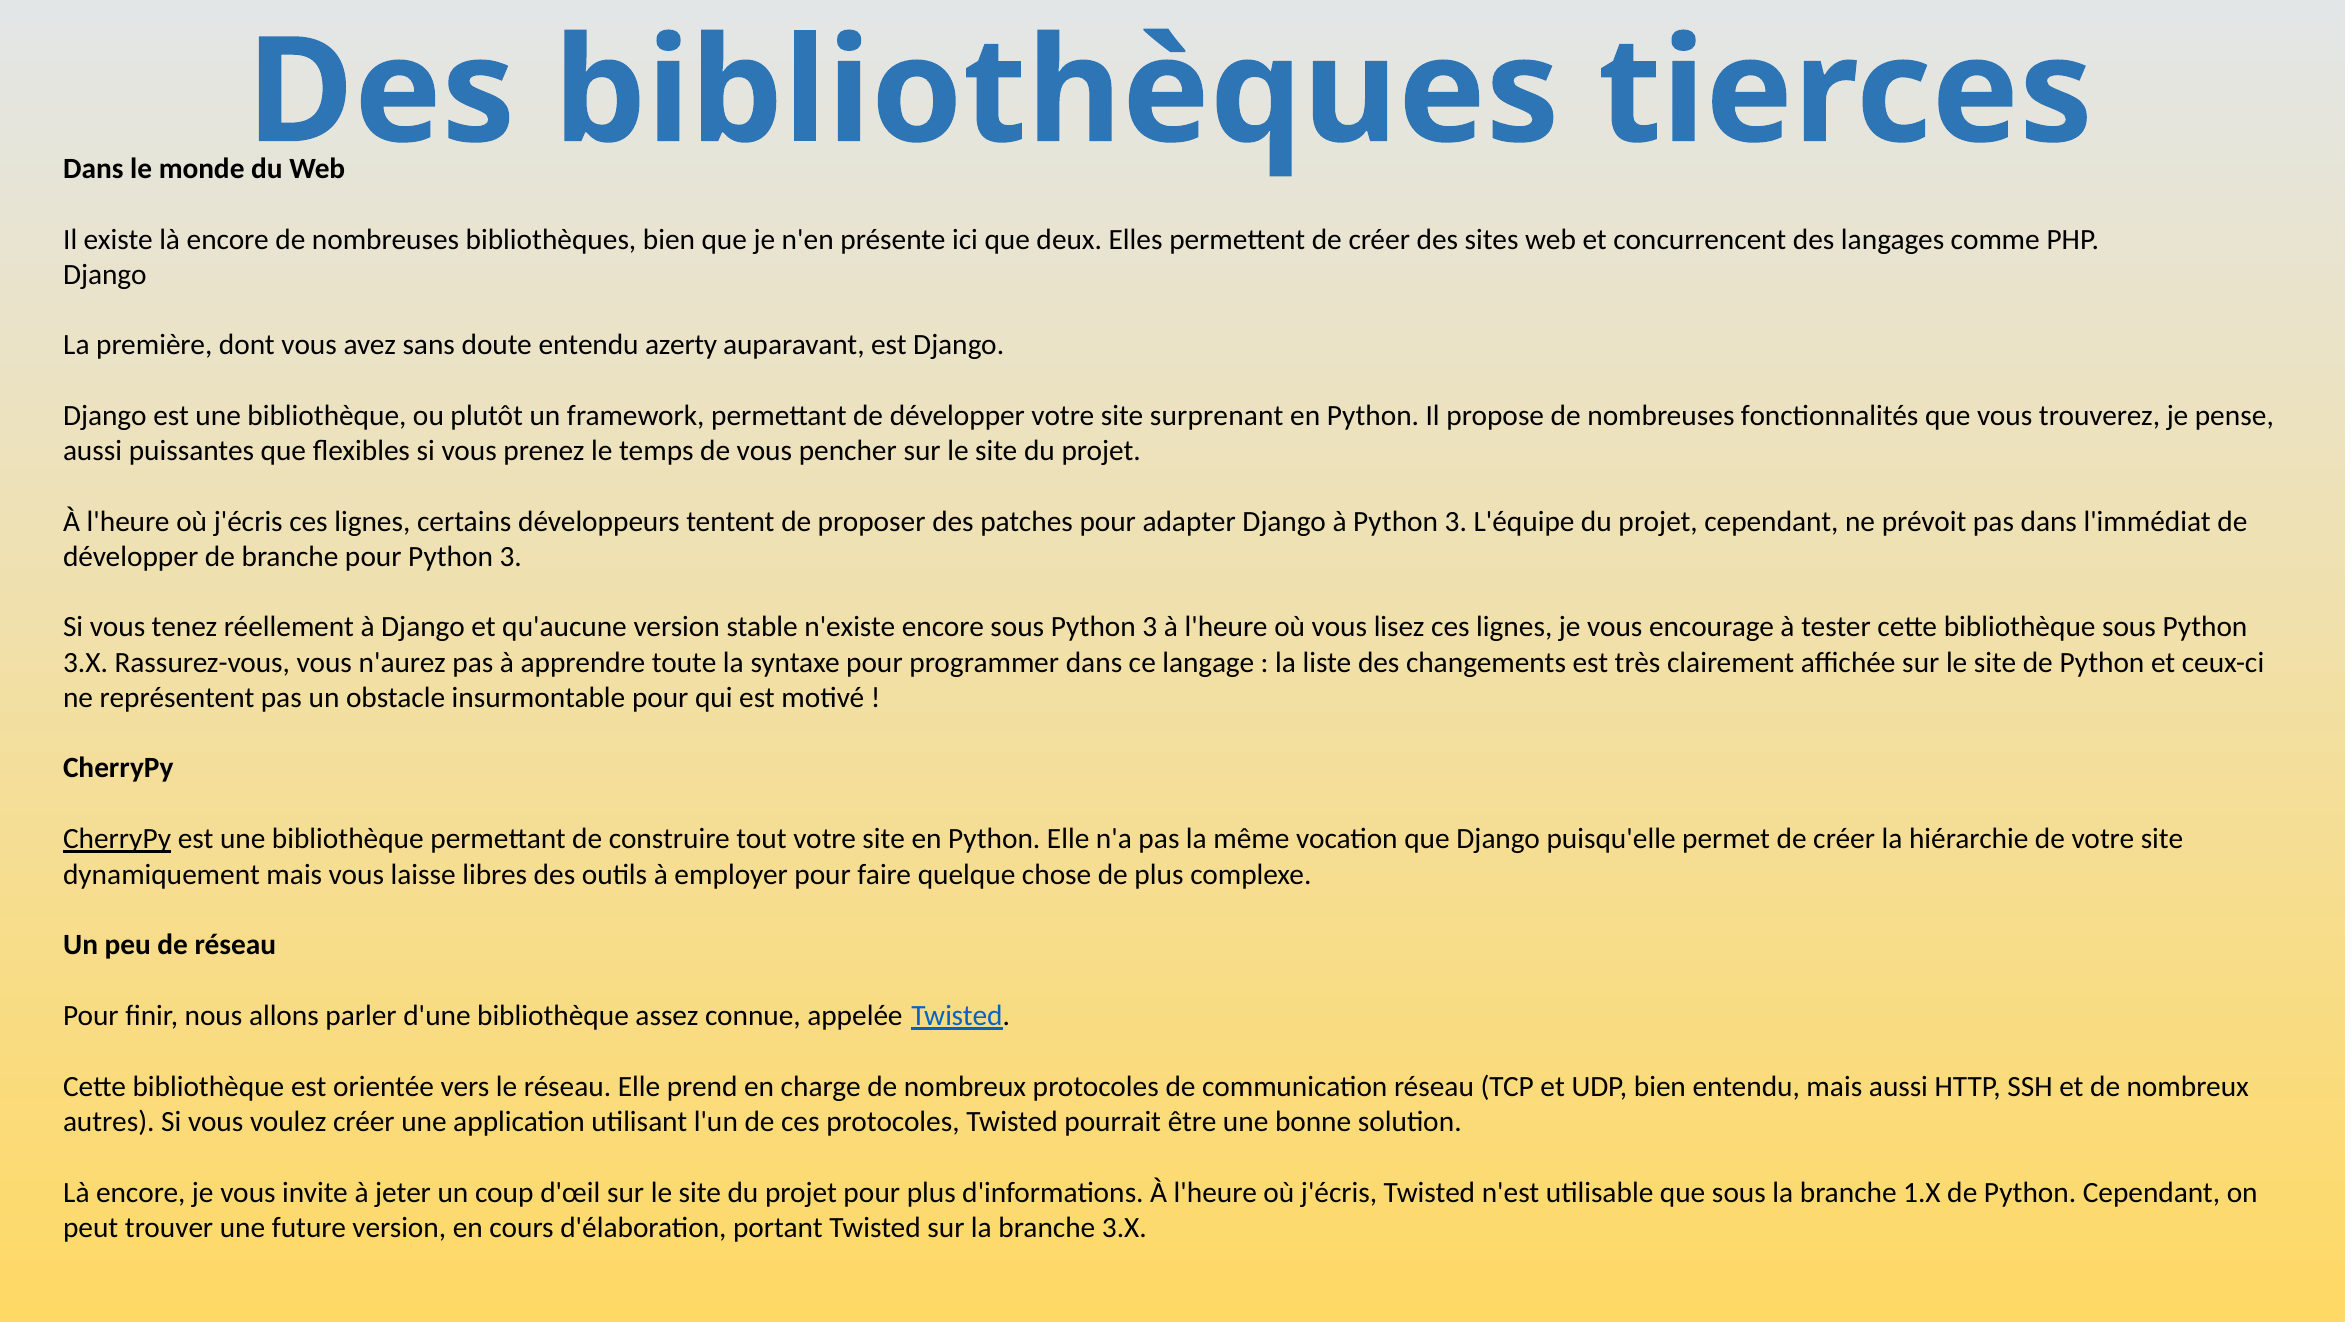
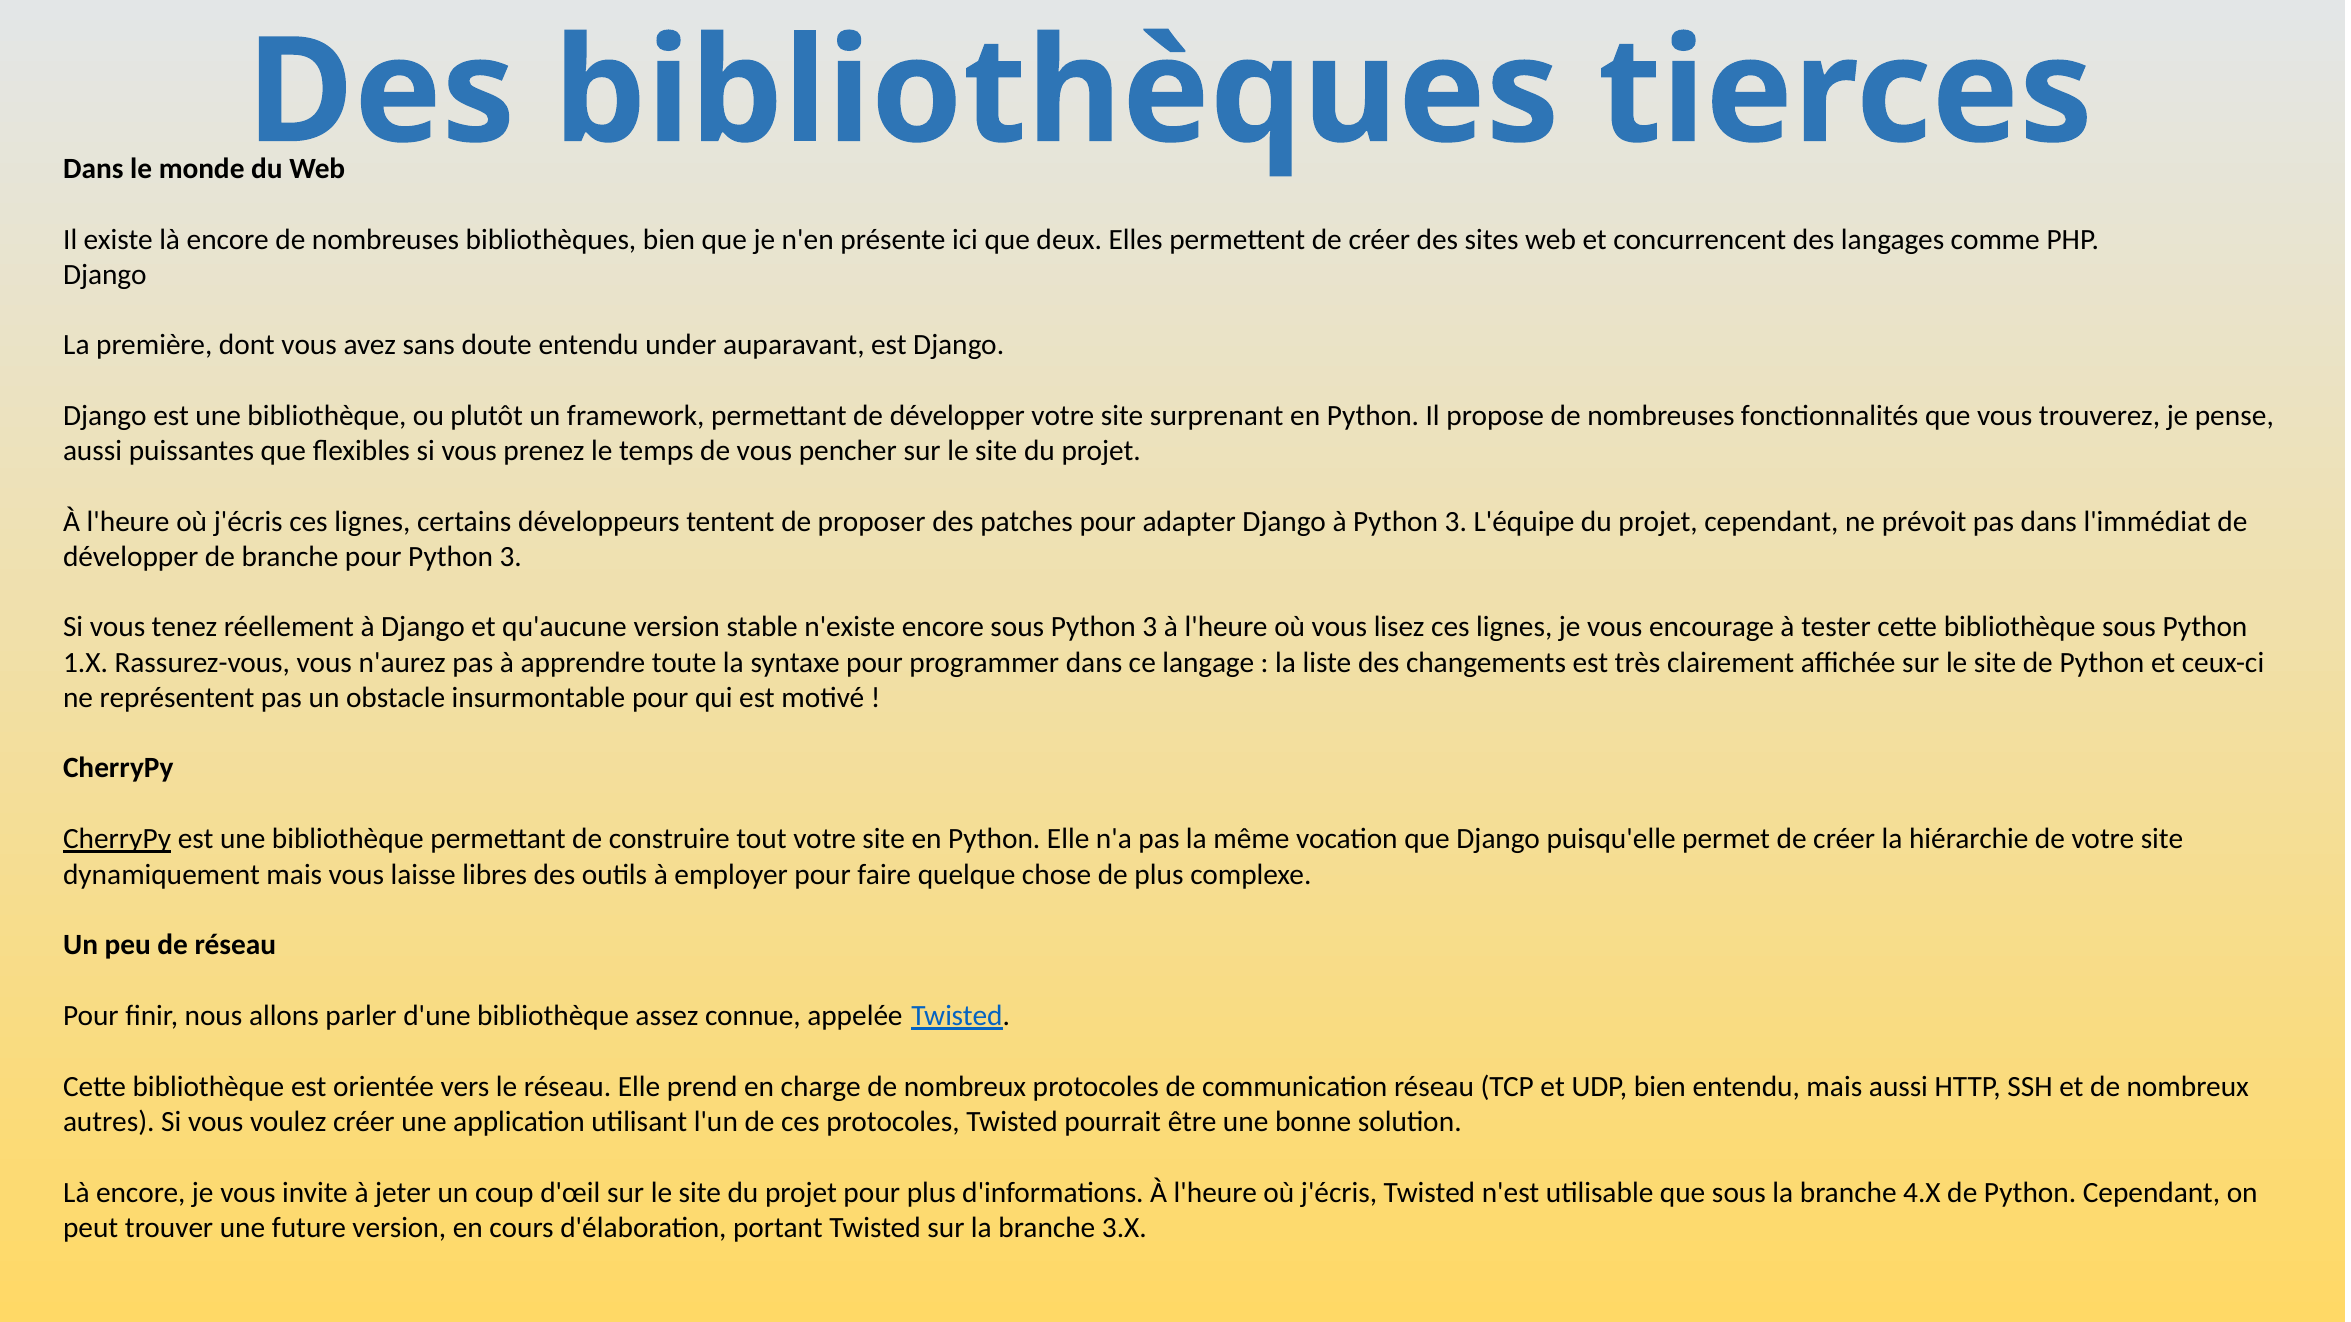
azerty: azerty -> under
3.X at (86, 663): 3.X -> 1.X
1.X: 1.X -> 4.X
